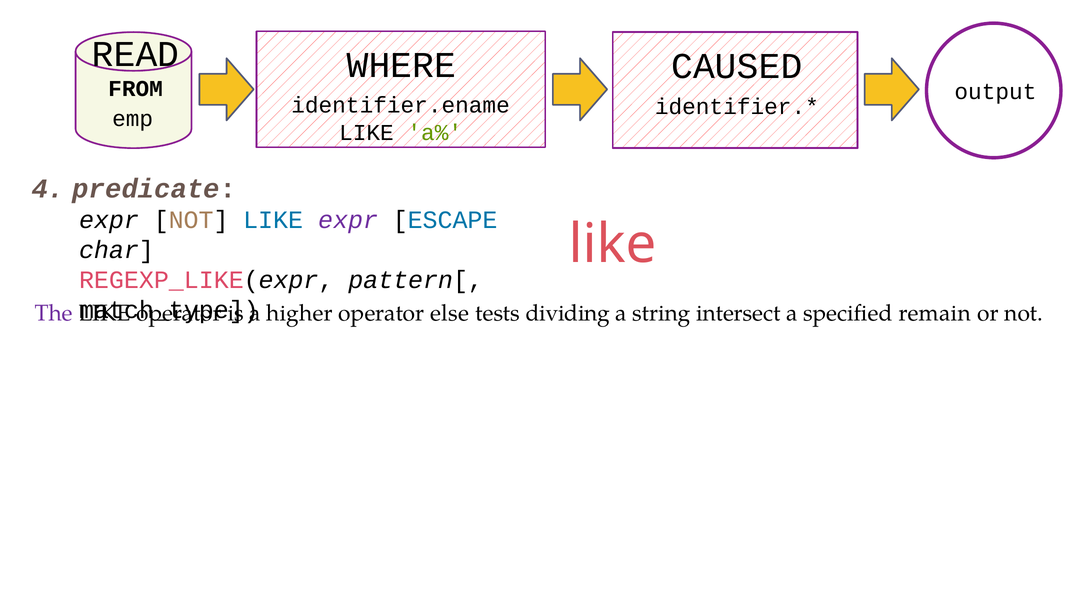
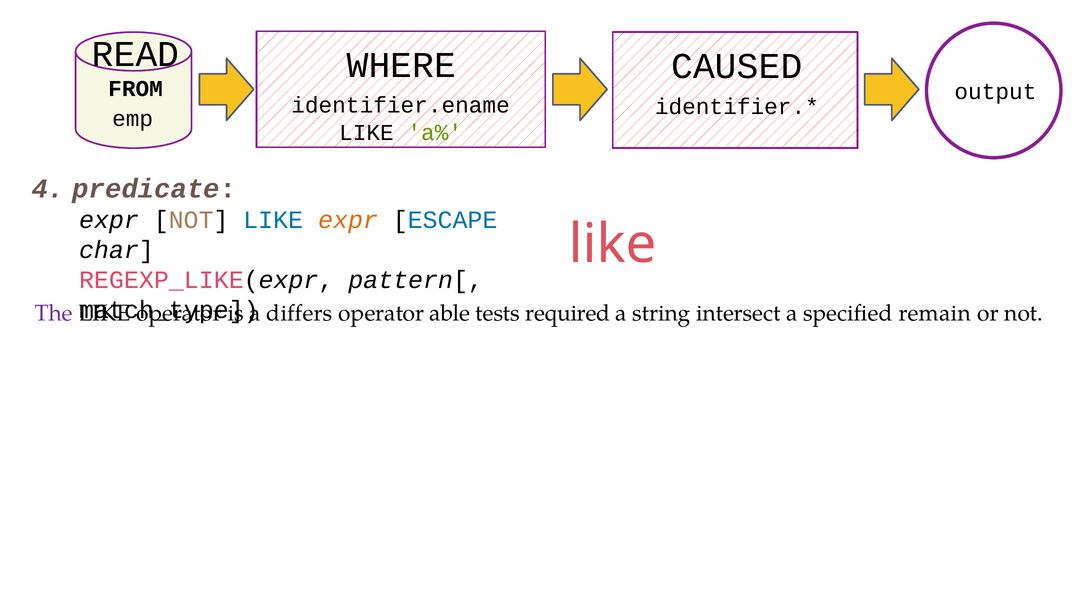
expr at (348, 220) colour: purple -> orange
higher: higher -> differs
else: else -> able
dividing: dividing -> required
